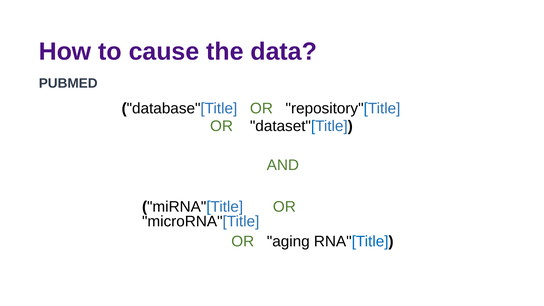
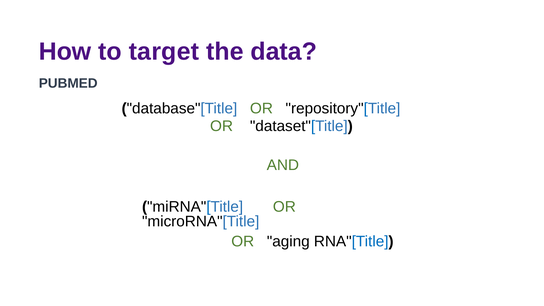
cause: cause -> target
